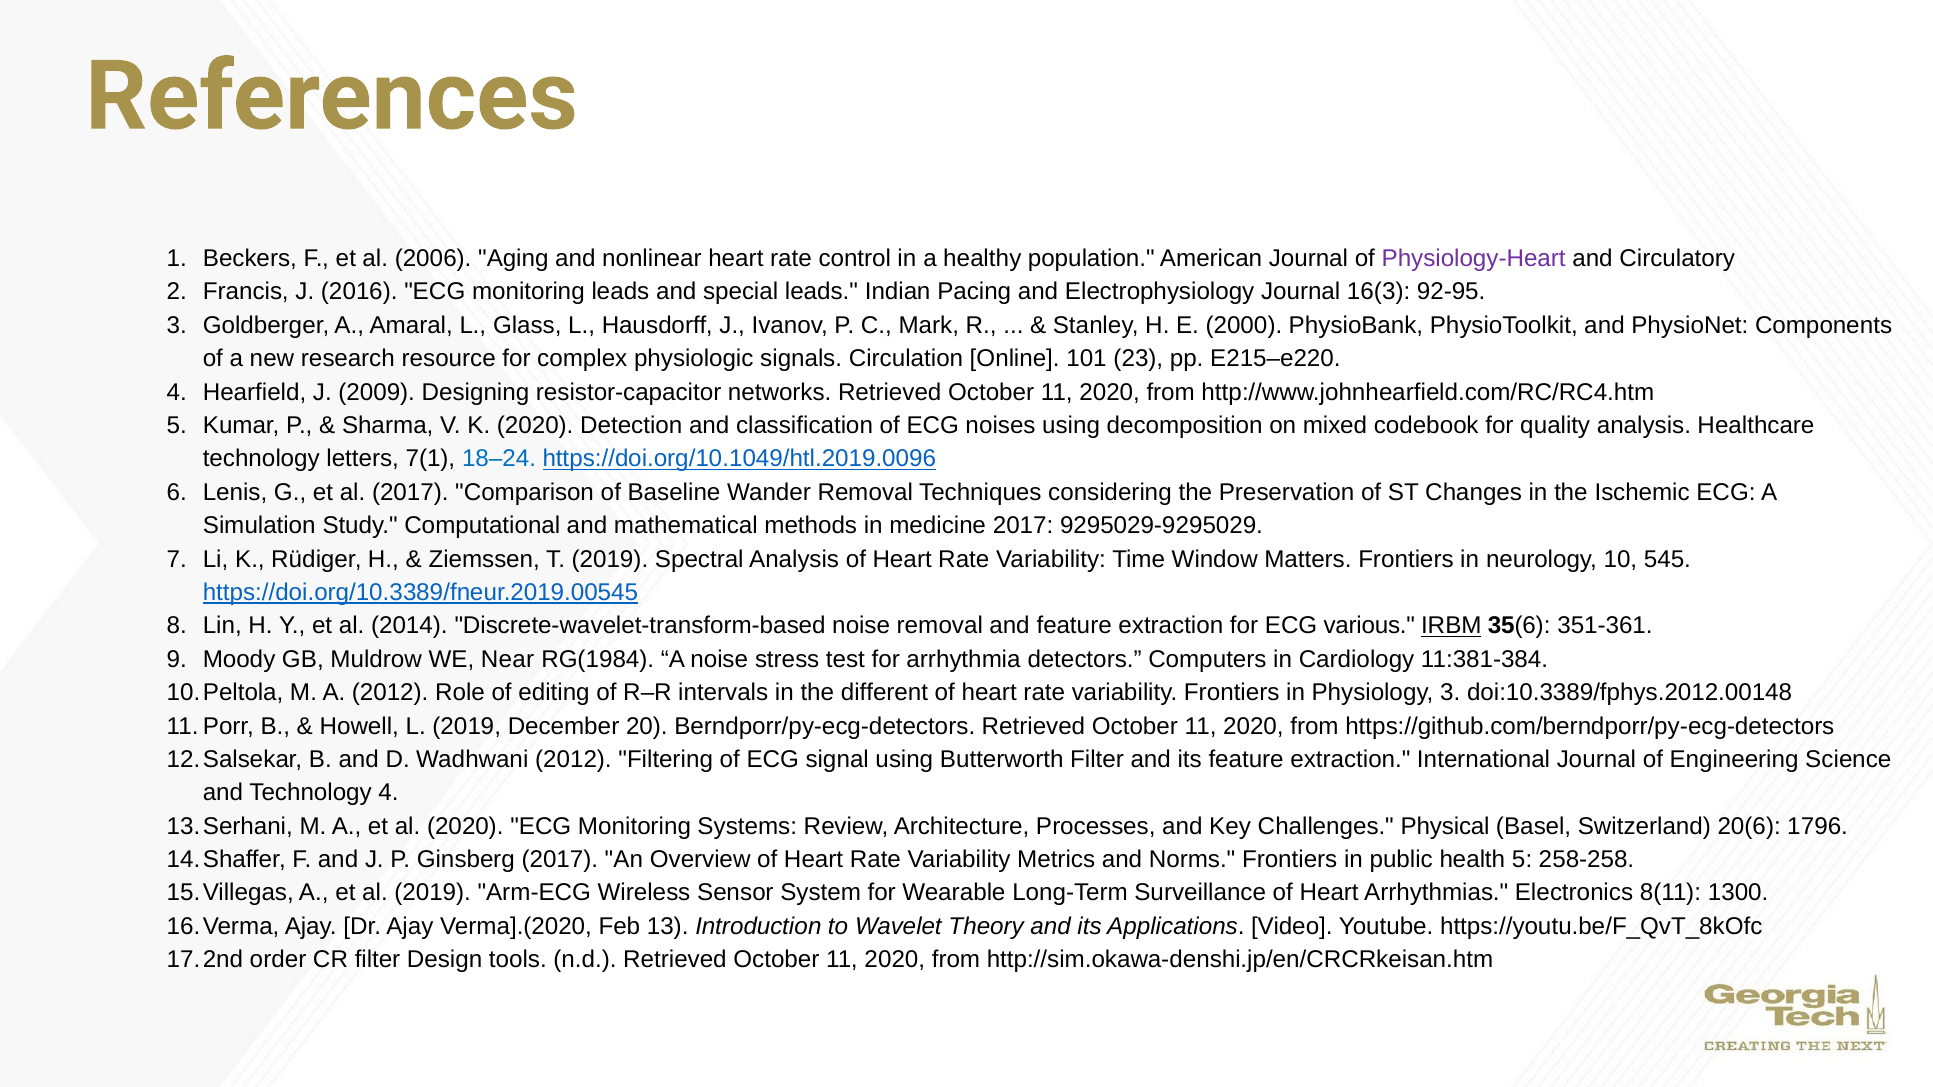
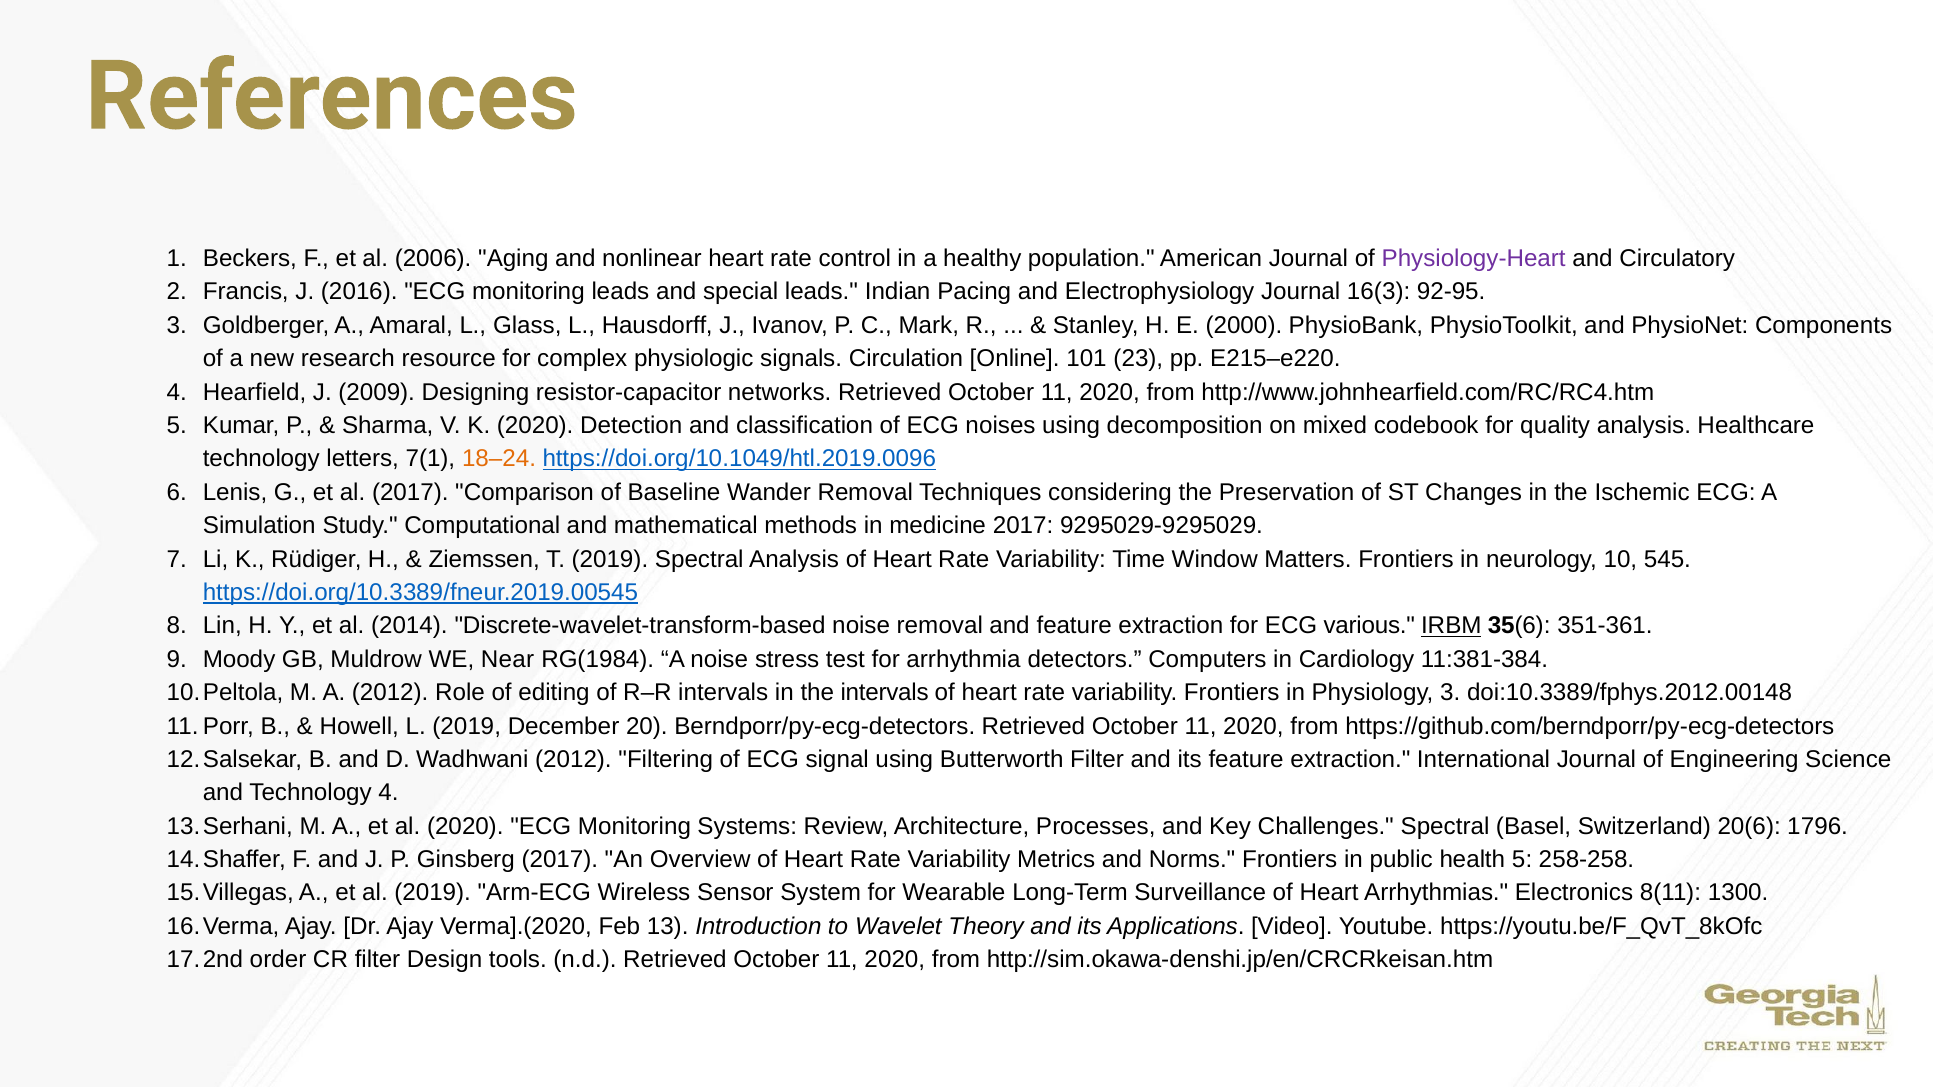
18–24 colour: blue -> orange
the different: different -> intervals
Challenges Physical: Physical -> Spectral
